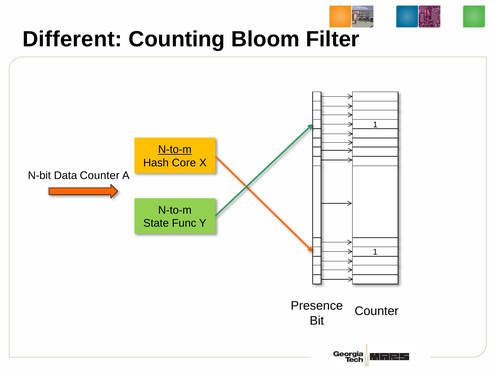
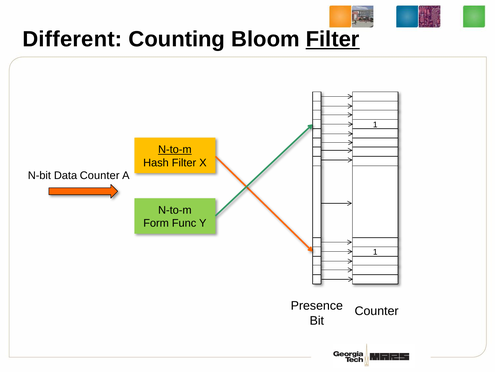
Filter at (333, 39) underline: none -> present
Hash Core: Core -> Filter
State: State -> Form
